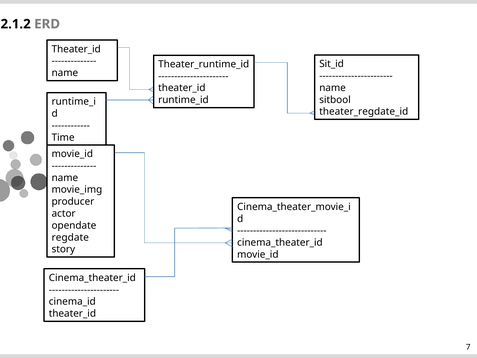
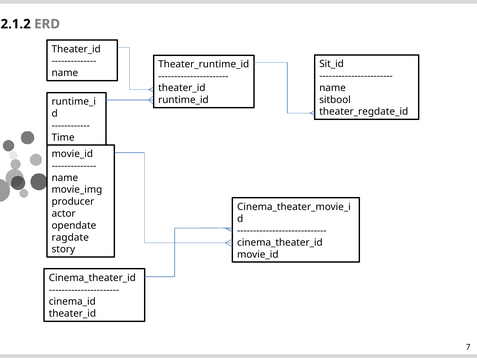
regdate: regdate -> ragdate
